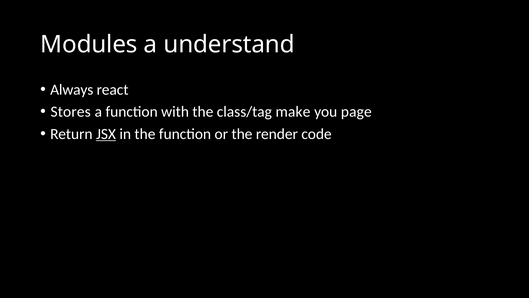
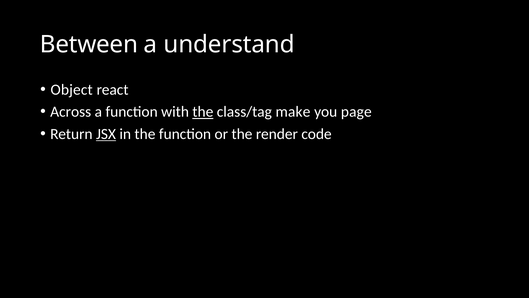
Modules: Modules -> Between
Always: Always -> Object
Stores: Stores -> Across
the at (203, 112) underline: none -> present
